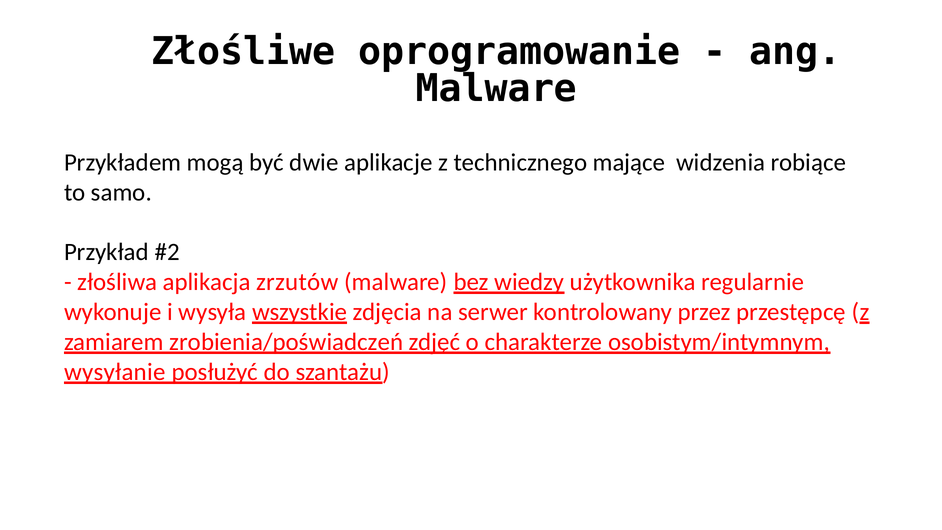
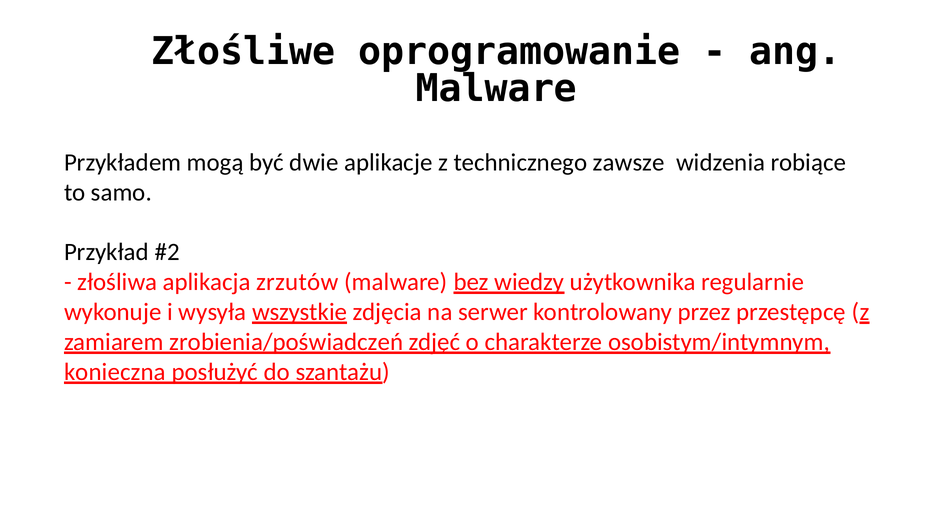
mające: mające -> zawsze
wysyłanie: wysyłanie -> konieczna
